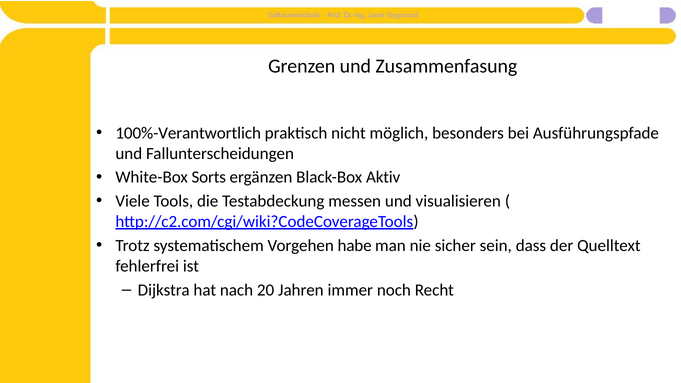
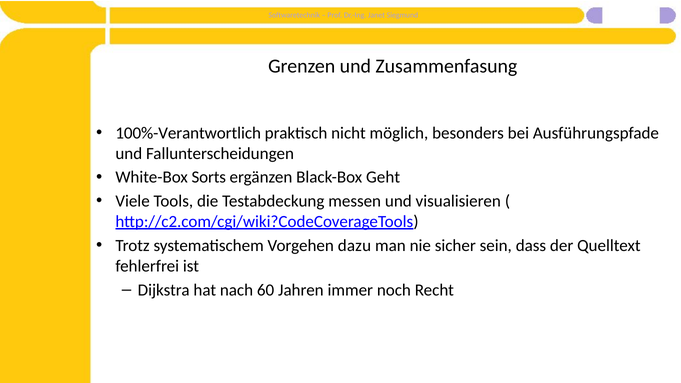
Aktiv: Aktiv -> Geht
habe: habe -> dazu
20: 20 -> 60
